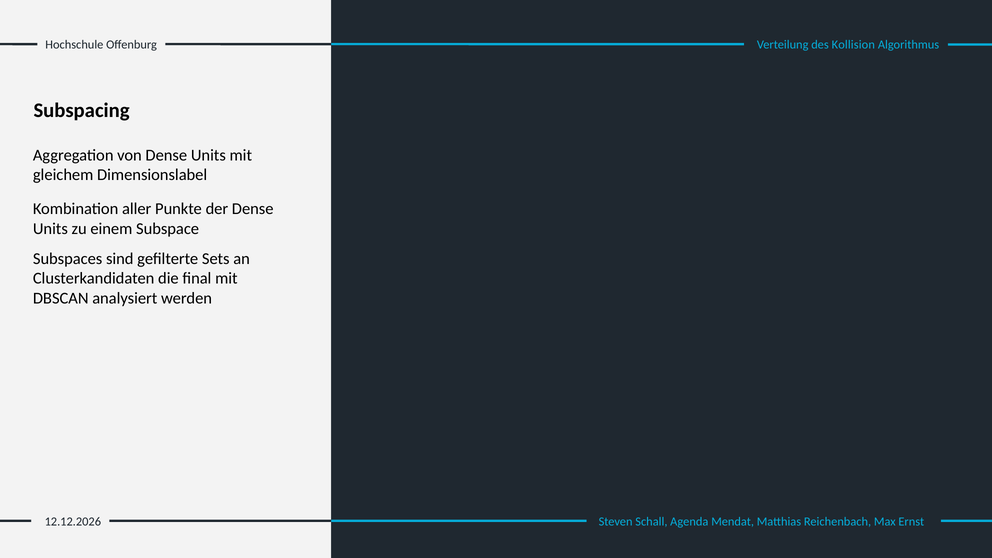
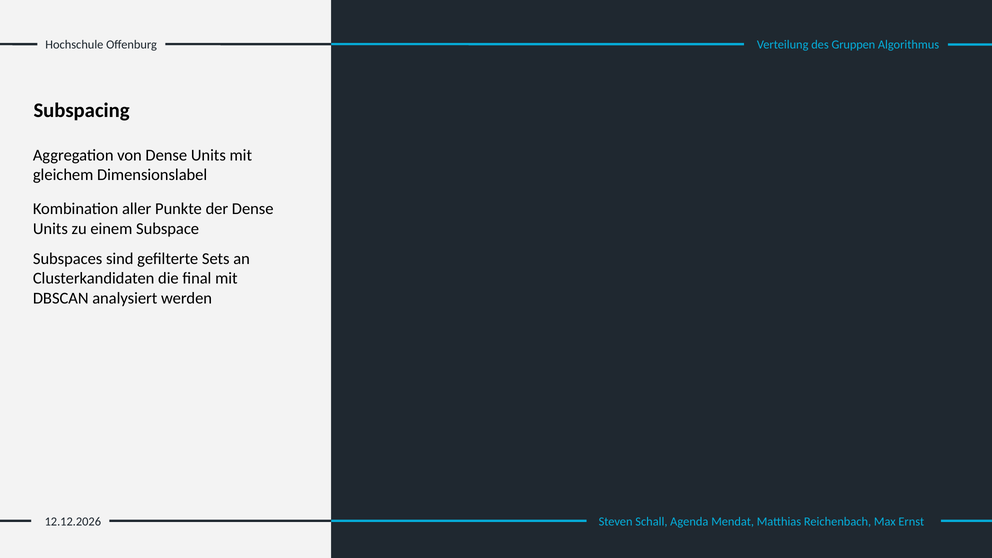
Kollision: Kollision -> Gruppen
